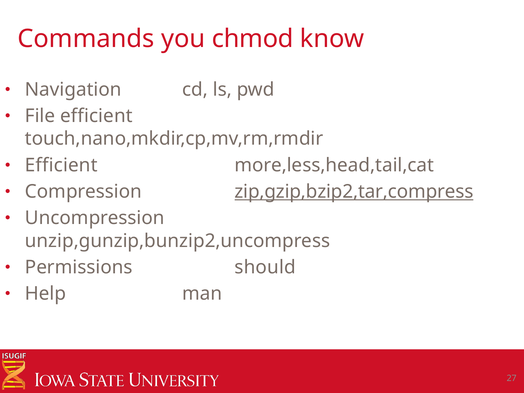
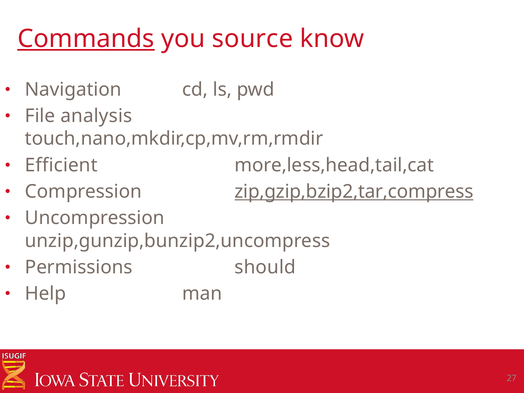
Commands underline: none -> present
chmod: chmod -> source
File efficient: efficient -> analysis
